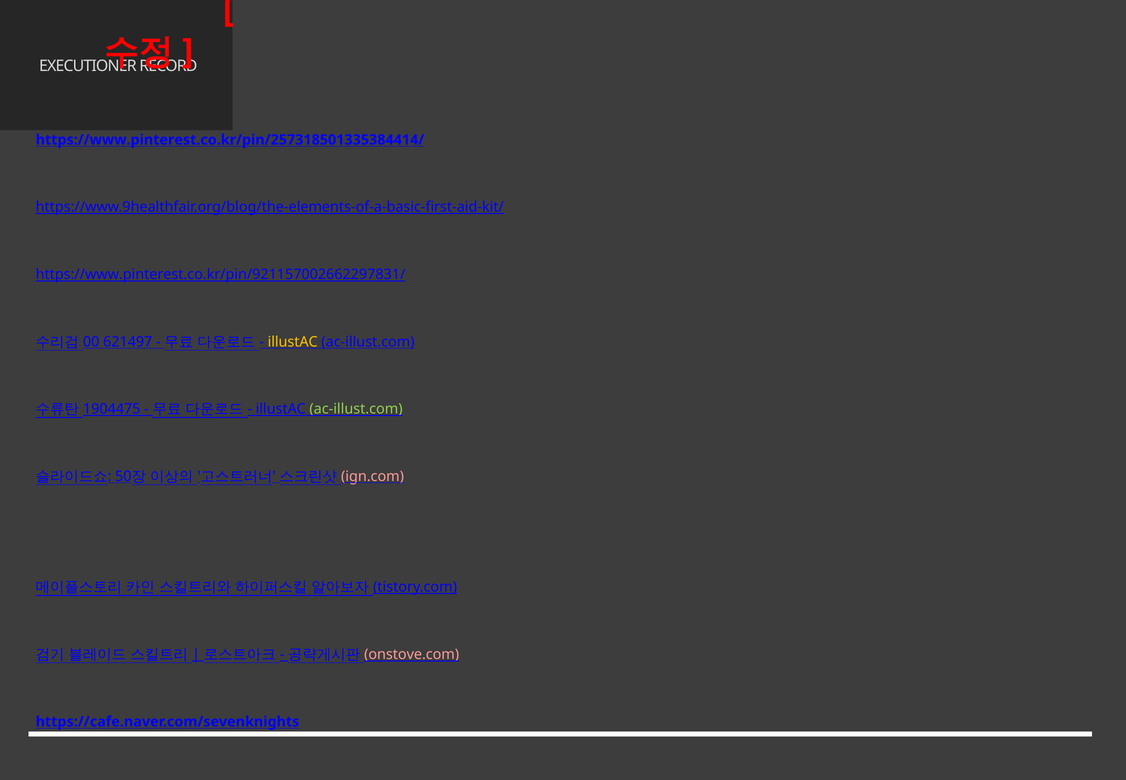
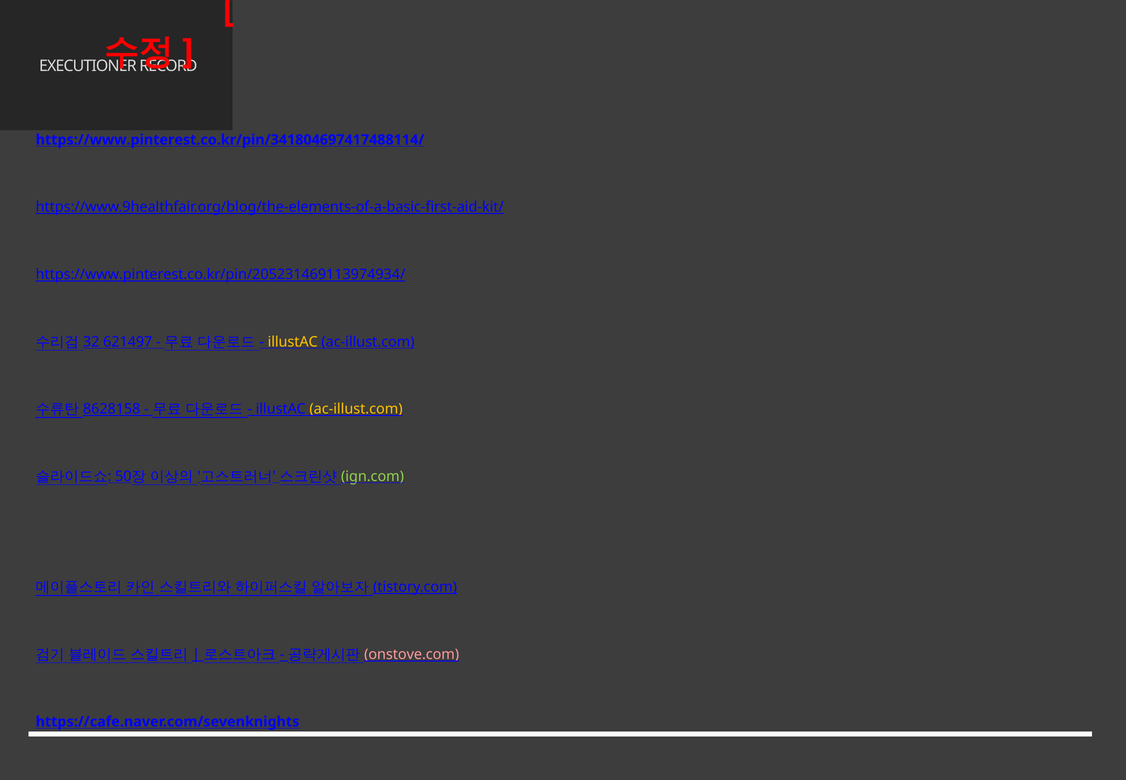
https://www.pinterest.co.kr/pin/257318501335384414/: https://www.pinterest.co.kr/pin/257318501335384414/ -> https://www.pinterest.co.kr/pin/341804697417488114/
https://www.pinterest.co.kr/pin/921157002662297831/: https://www.pinterest.co.kr/pin/921157002662297831/ -> https://www.pinterest.co.kr/pin/205231469113974934/
00: 00 -> 32
1904475: 1904475 -> 8628158
ac-illust.com at (356, 409) colour: light green -> yellow
ign.com colour: pink -> light green
